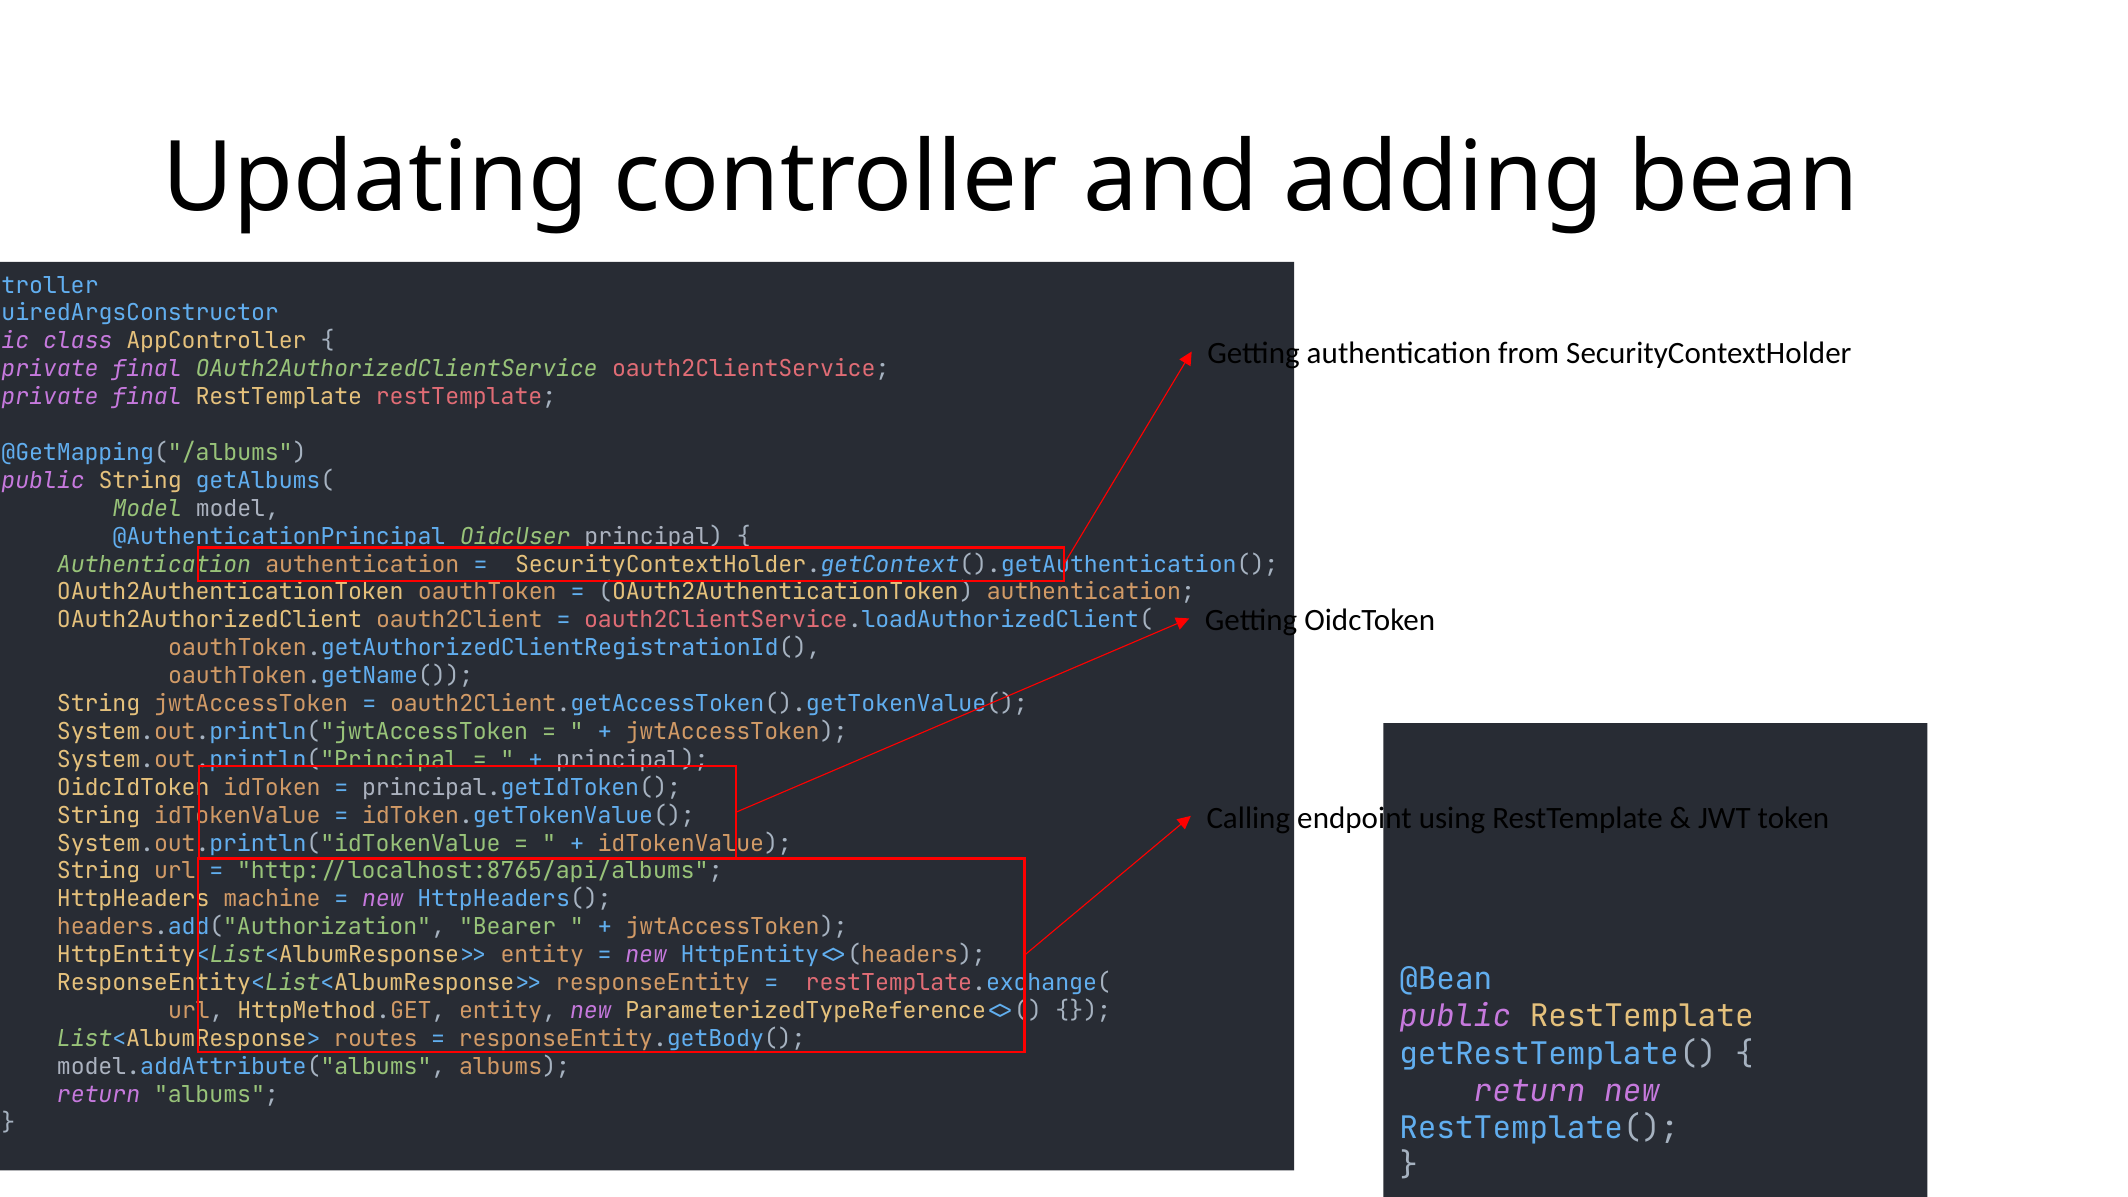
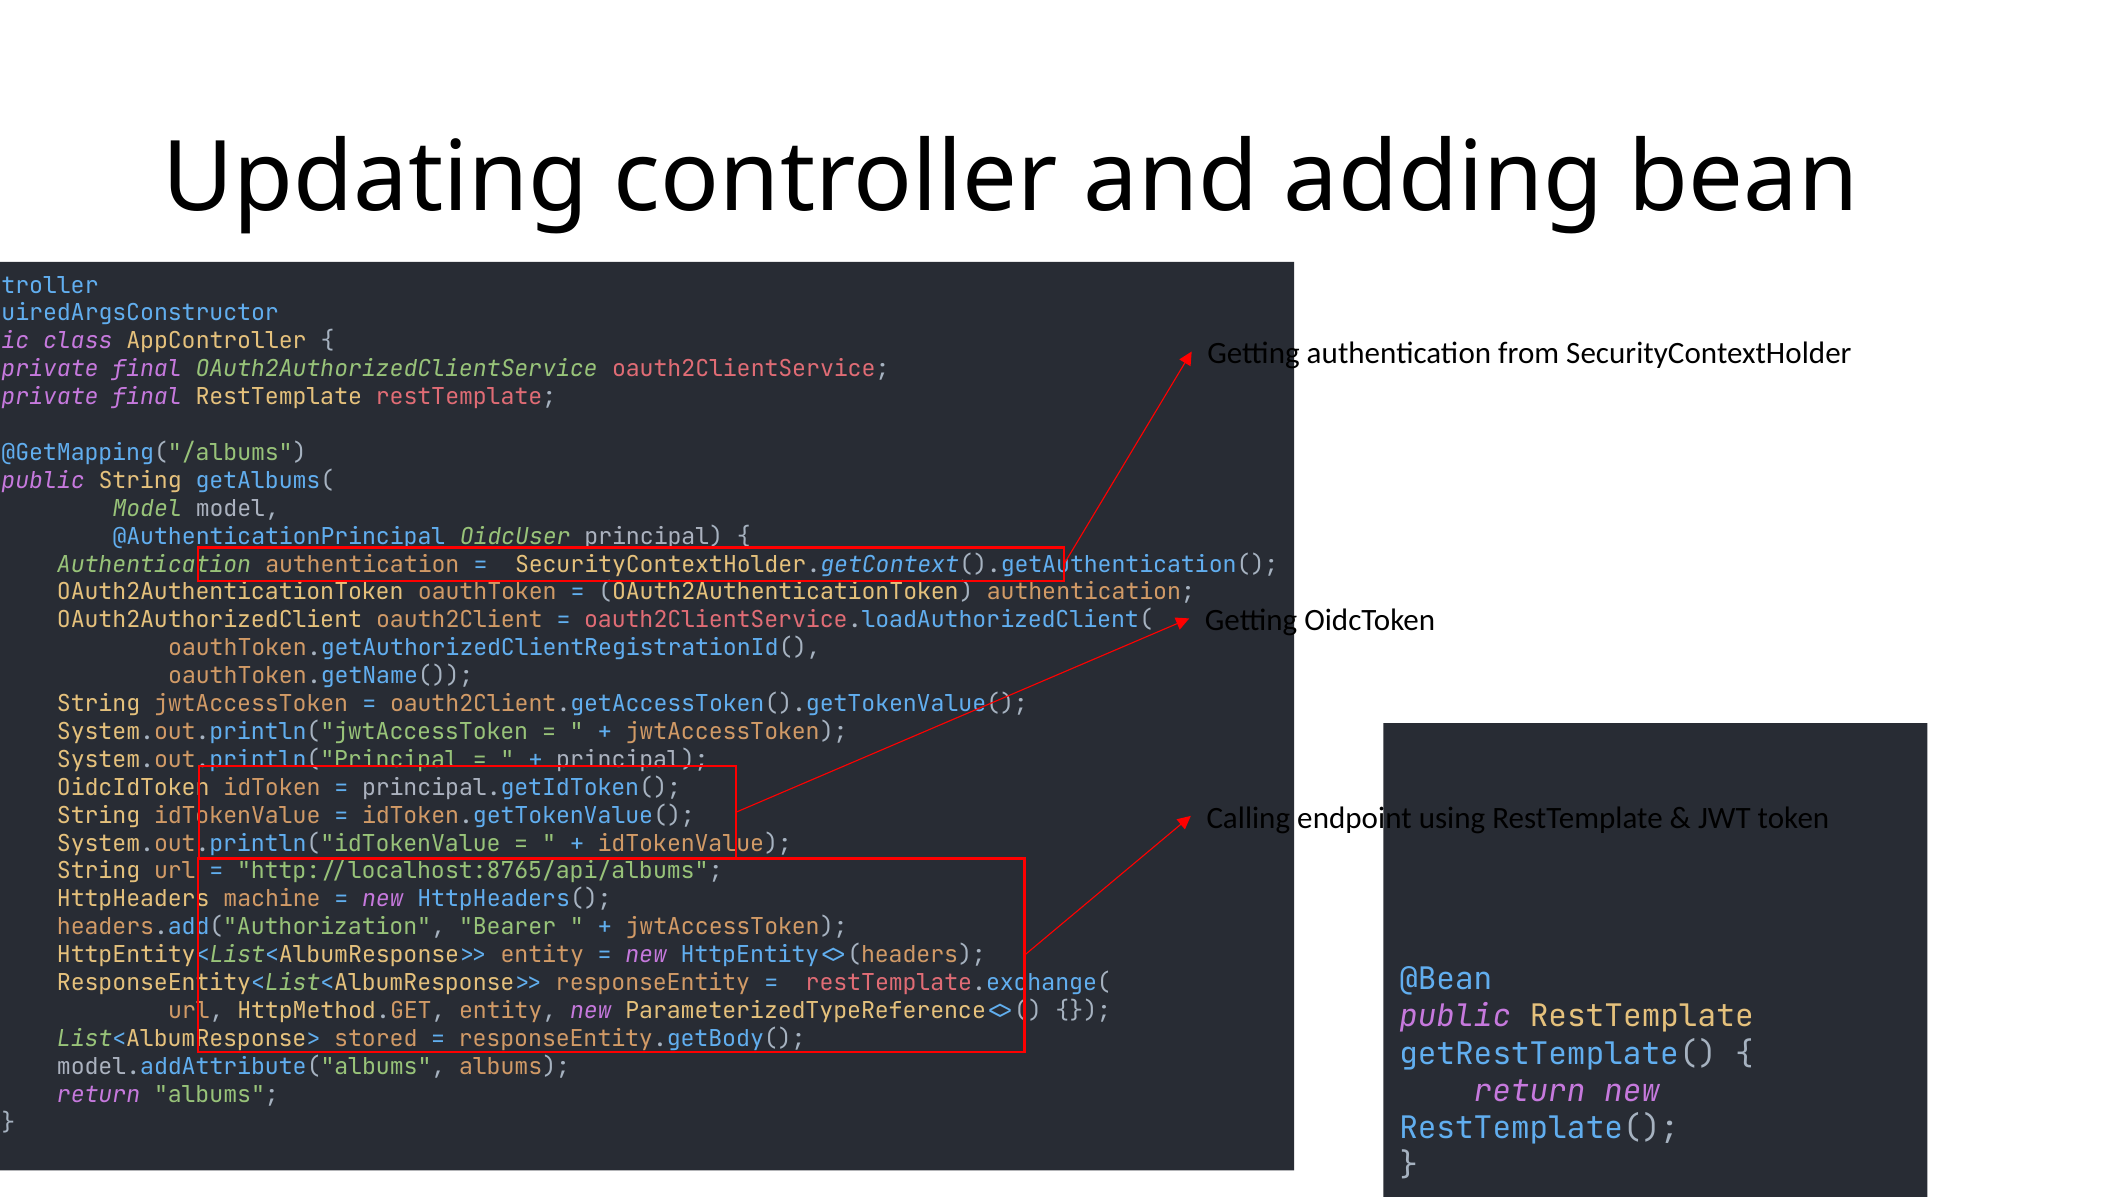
routes: routes -> stored
